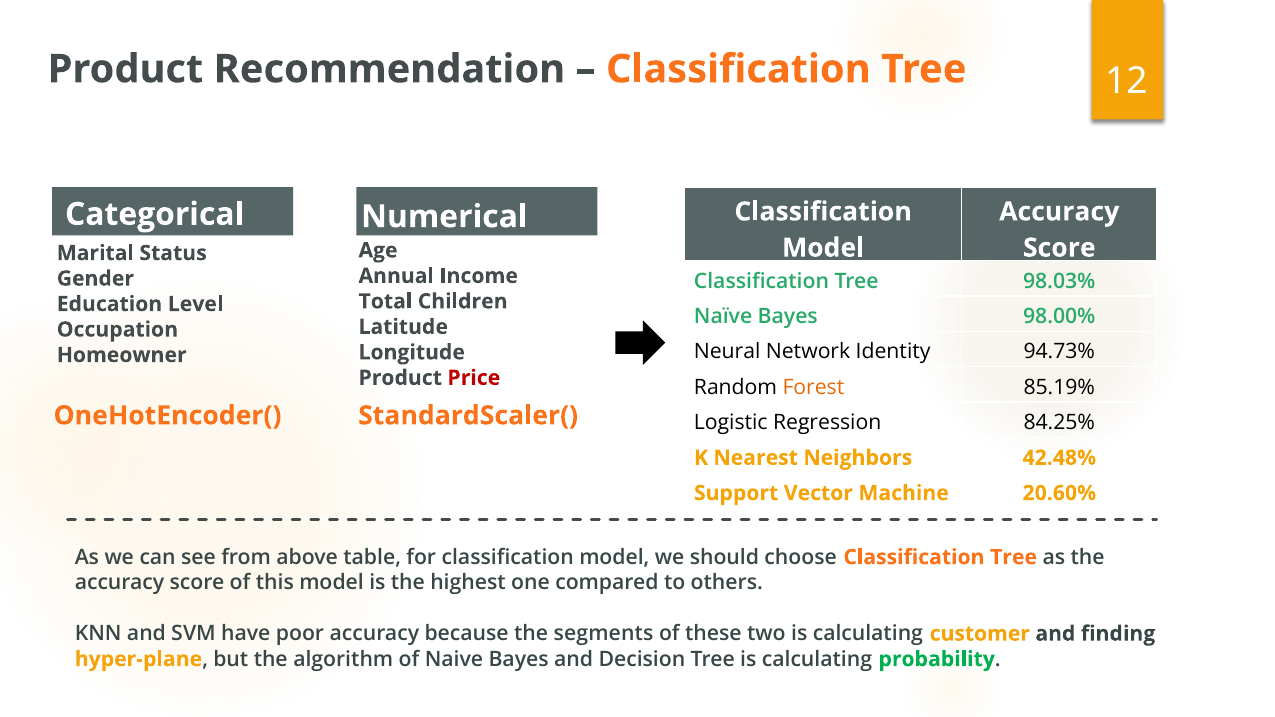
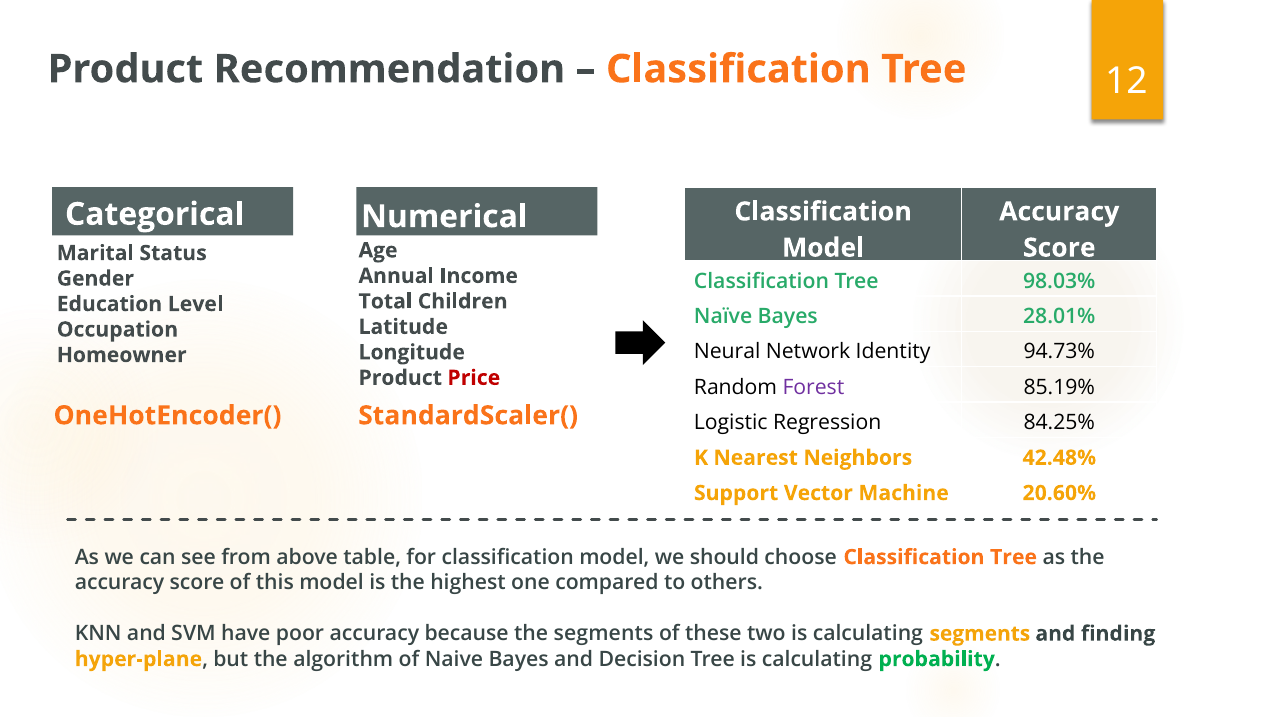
98.00%: 98.00% -> 28.01%
Forest colour: orange -> purple
calculating customer: customer -> segments
